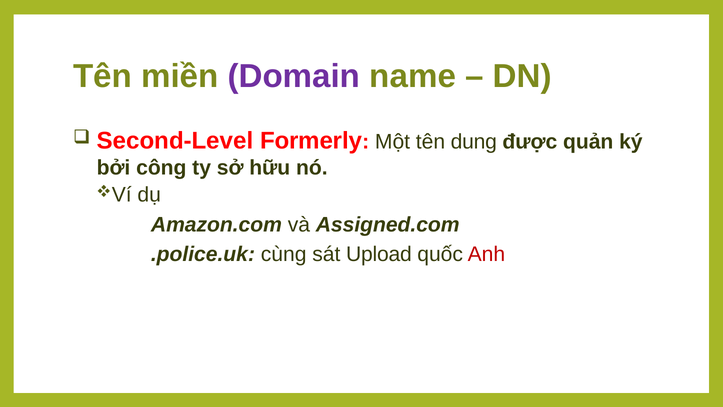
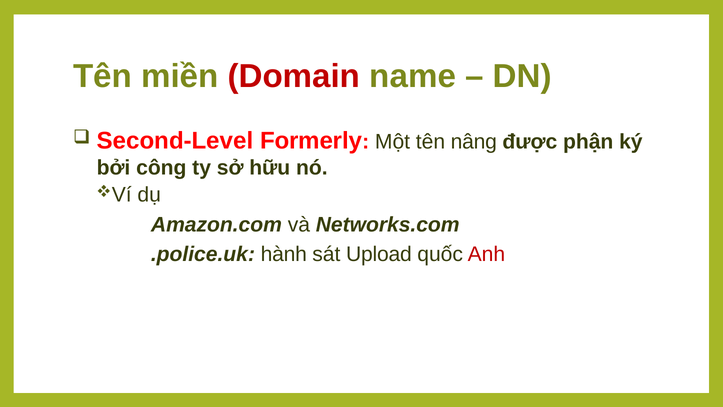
Domain colour: purple -> red
dung: dung -> nâng
quản: quản -> phận
Assigned.com: Assigned.com -> Networks.com
cùng: cùng -> hành
